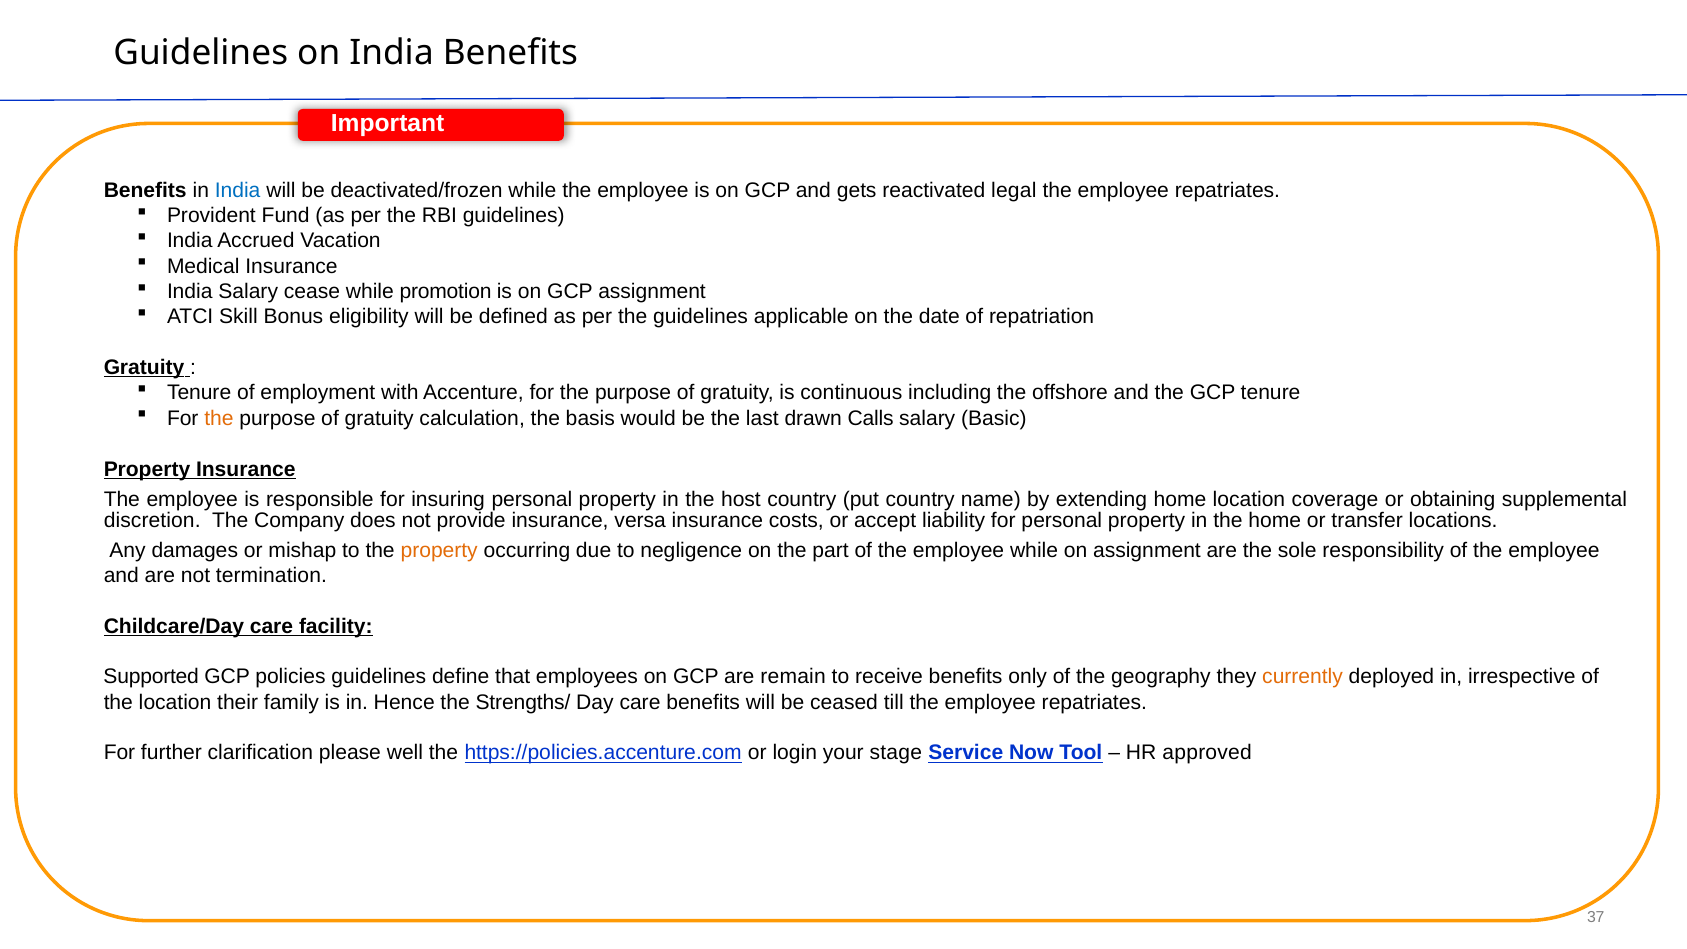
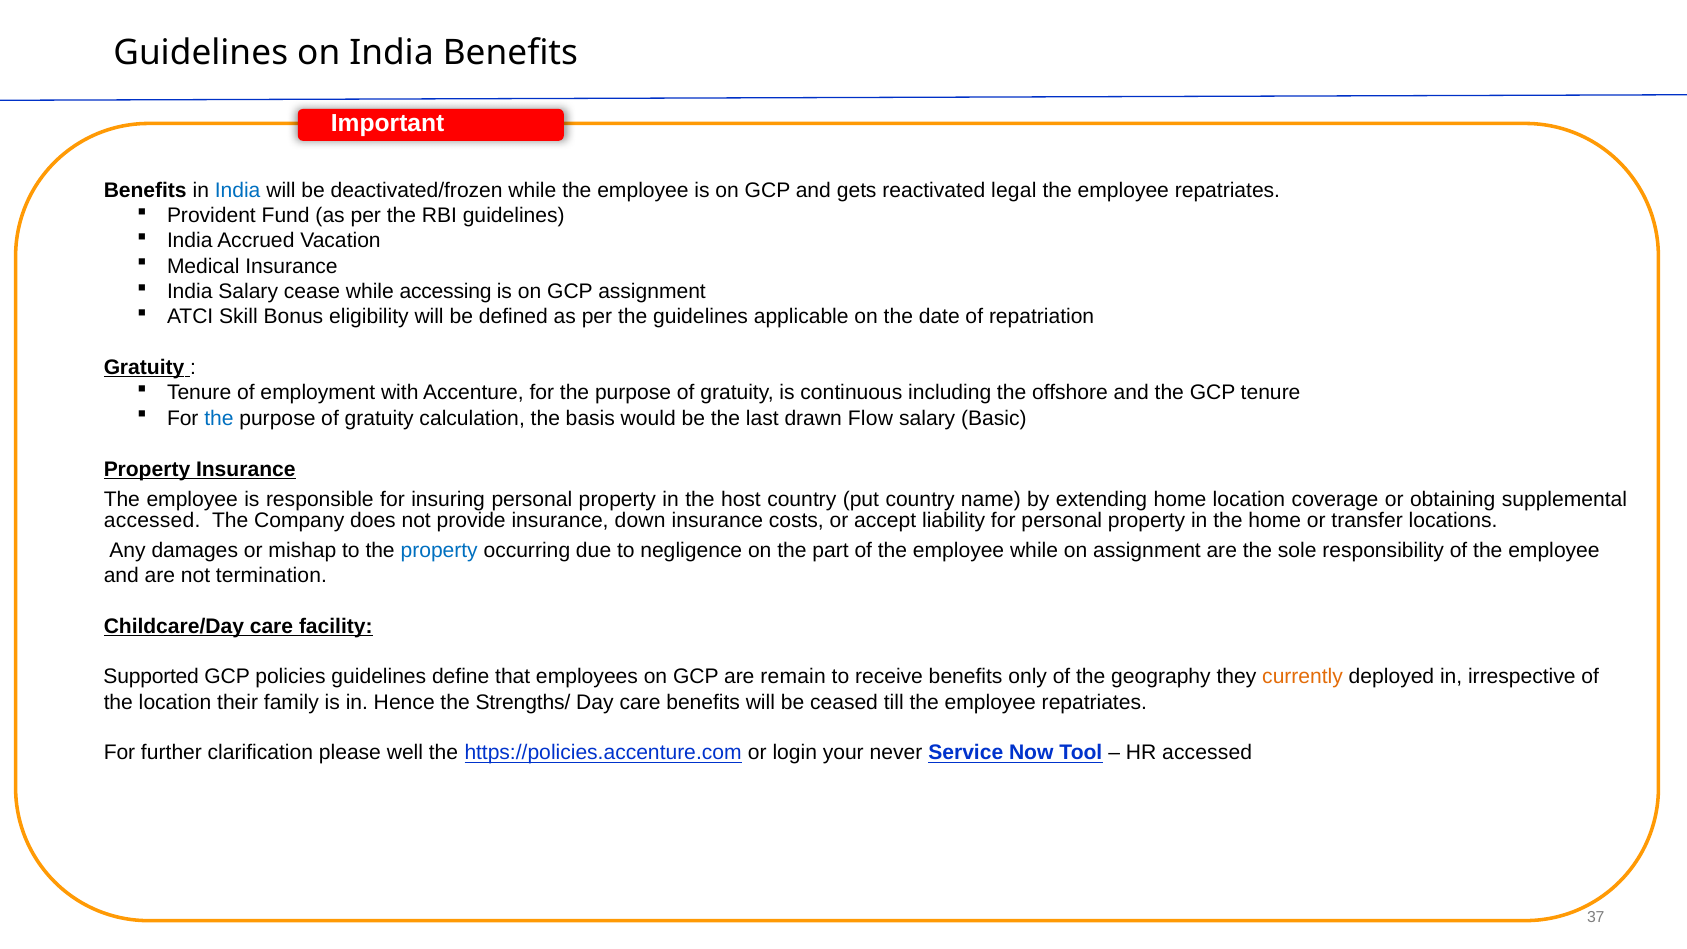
promotion: promotion -> accessing
the at (219, 418) colour: orange -> blue
Calls: Calls -> Flow
discretion at (152, 520): discretion -> accessed
versa: versa -> down
property at (439, 550) colour: orange -> blue
stage: stage -> never
HR approved: approved -> accessed
